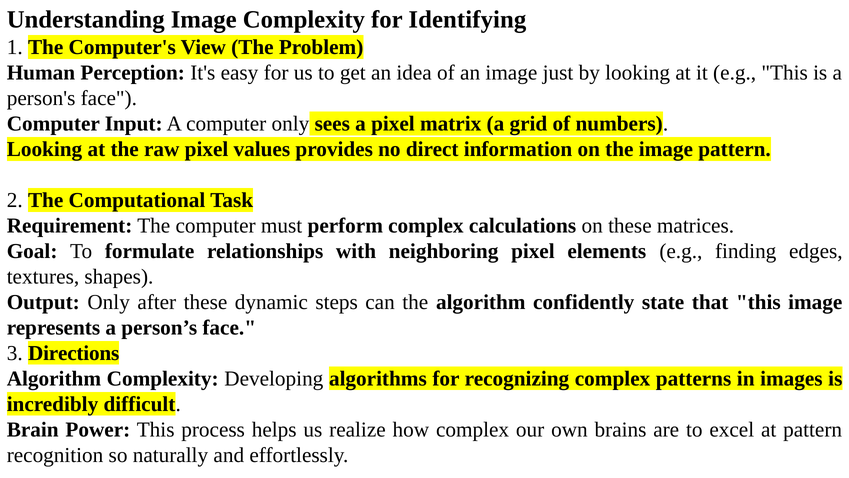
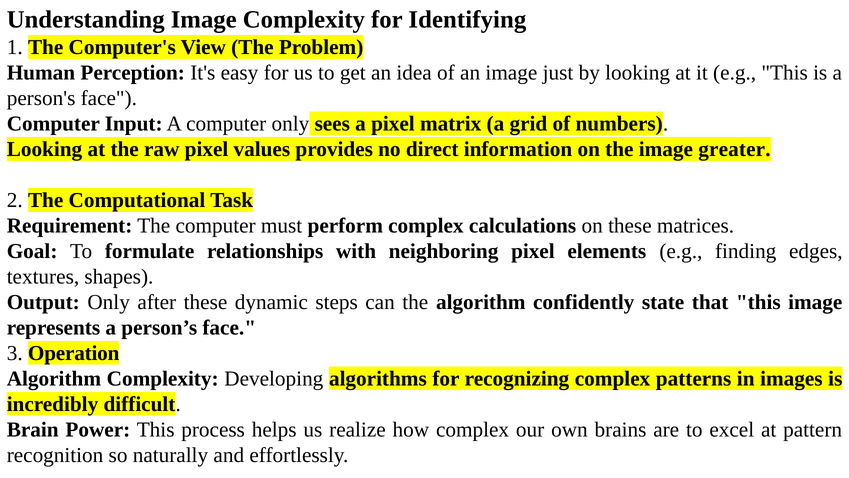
image pattern: pattern -> greater
Directions: Directions -> Operation
